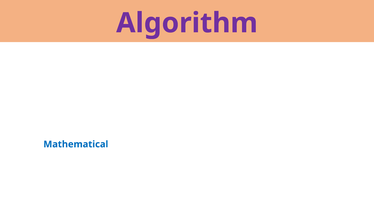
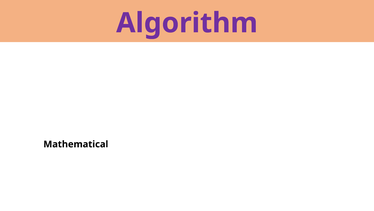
Mathematical colour: blue -> black
